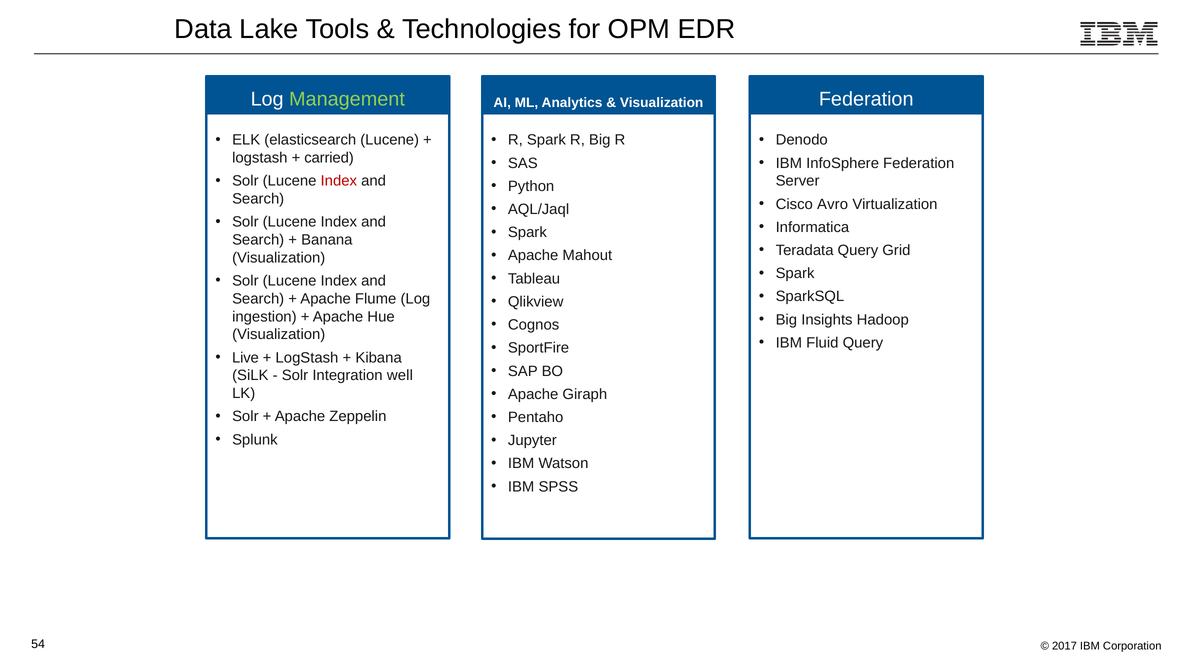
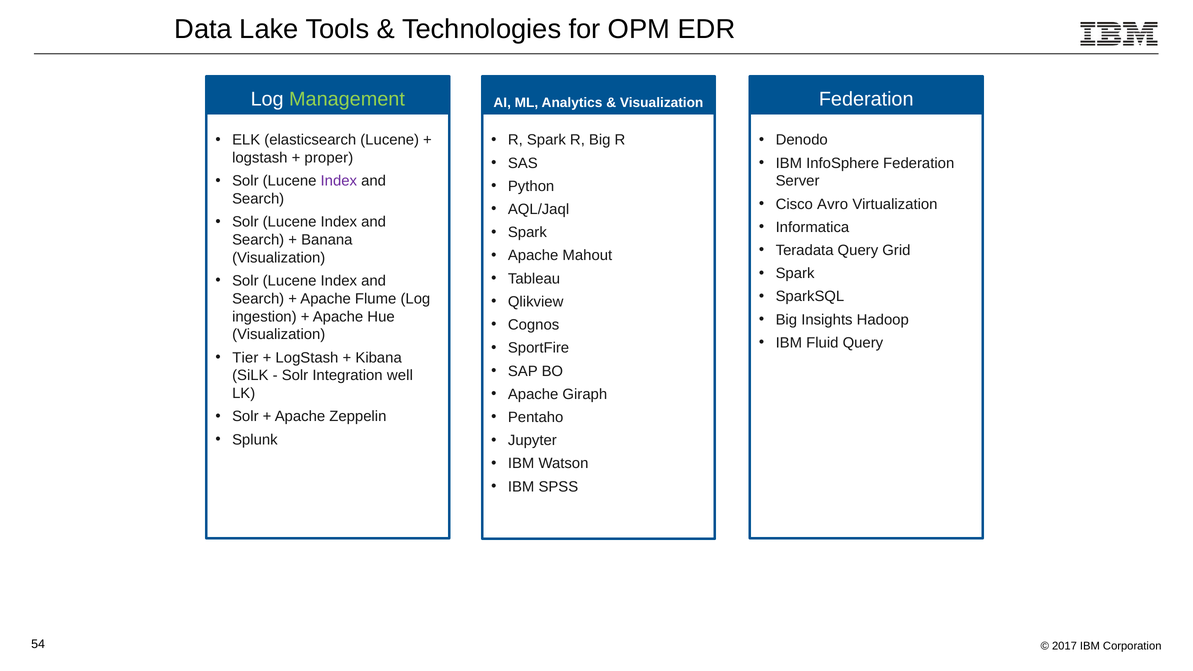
carried: carried -> proper
Index at (339, 181) colour: red -> purple
Live: Live -> Tier
